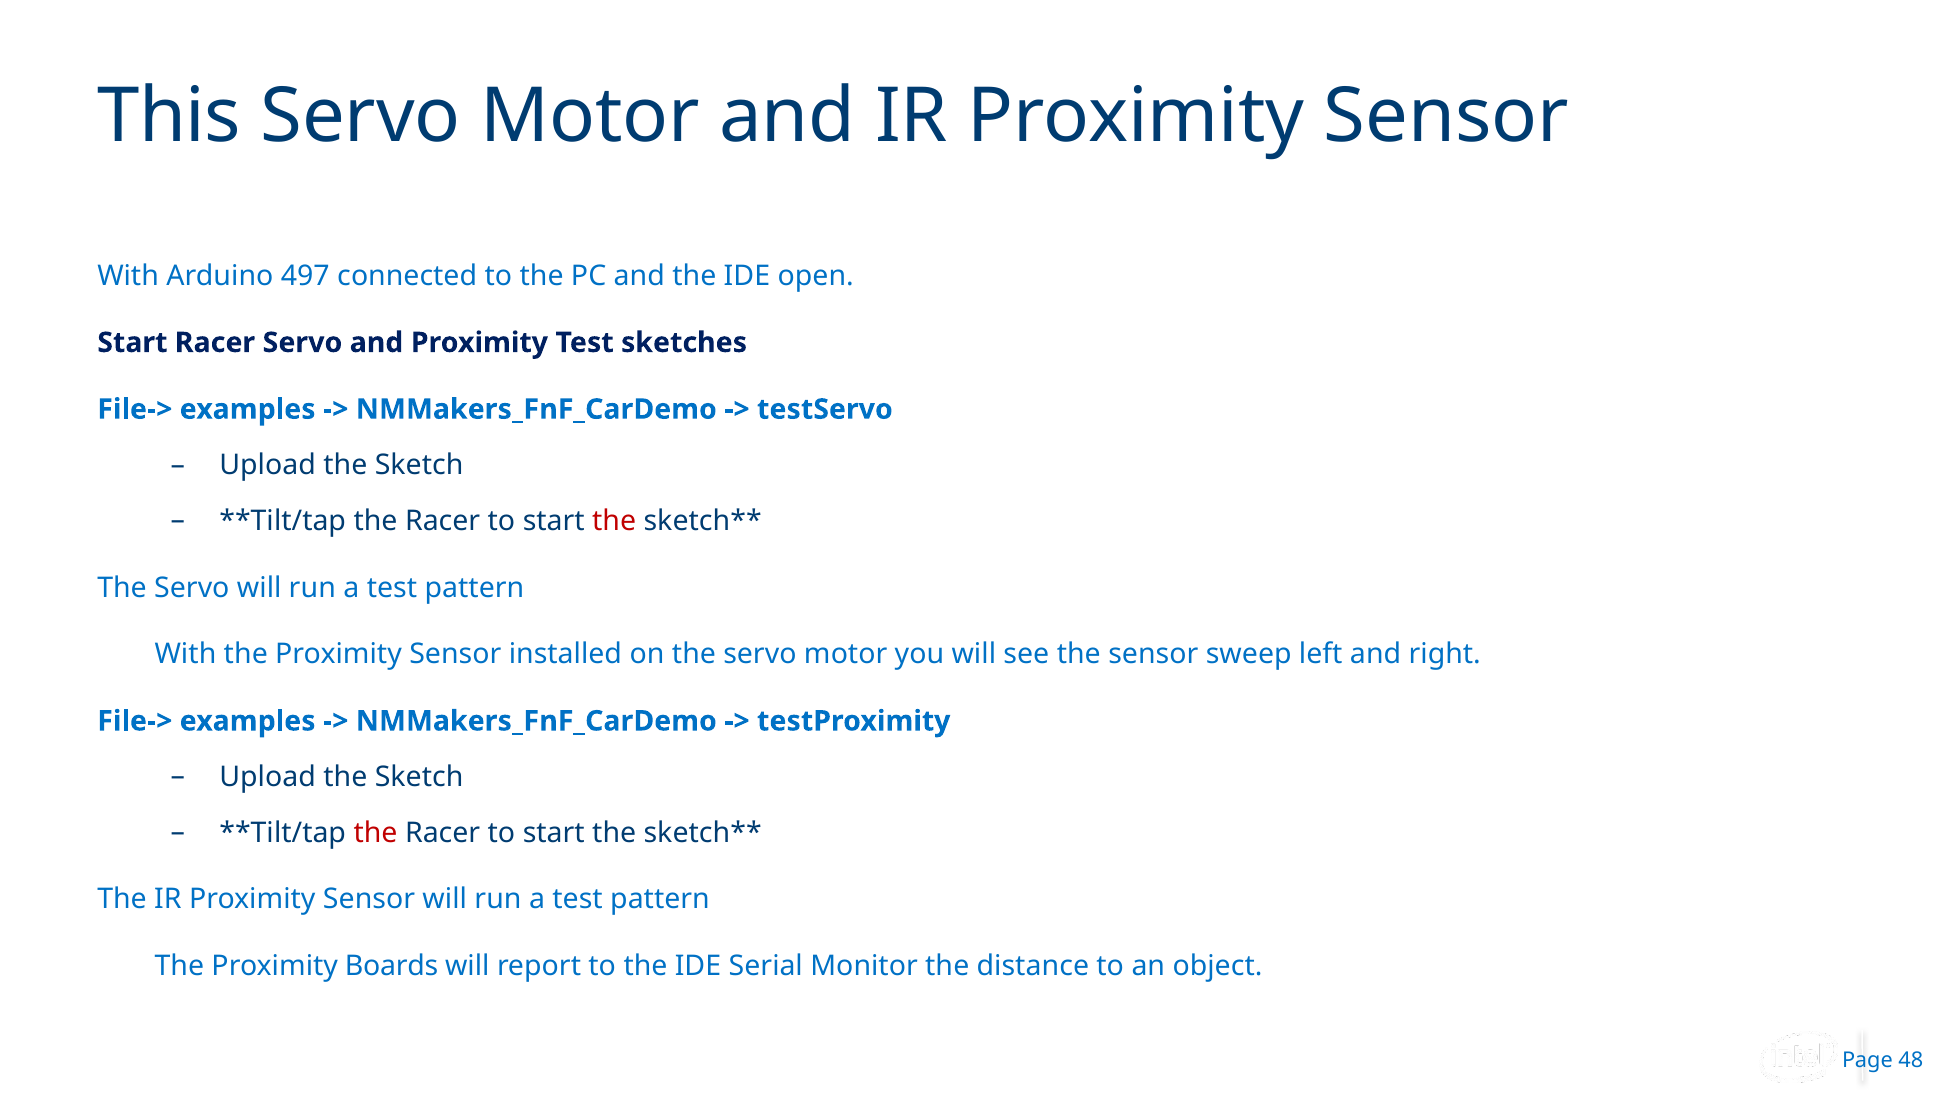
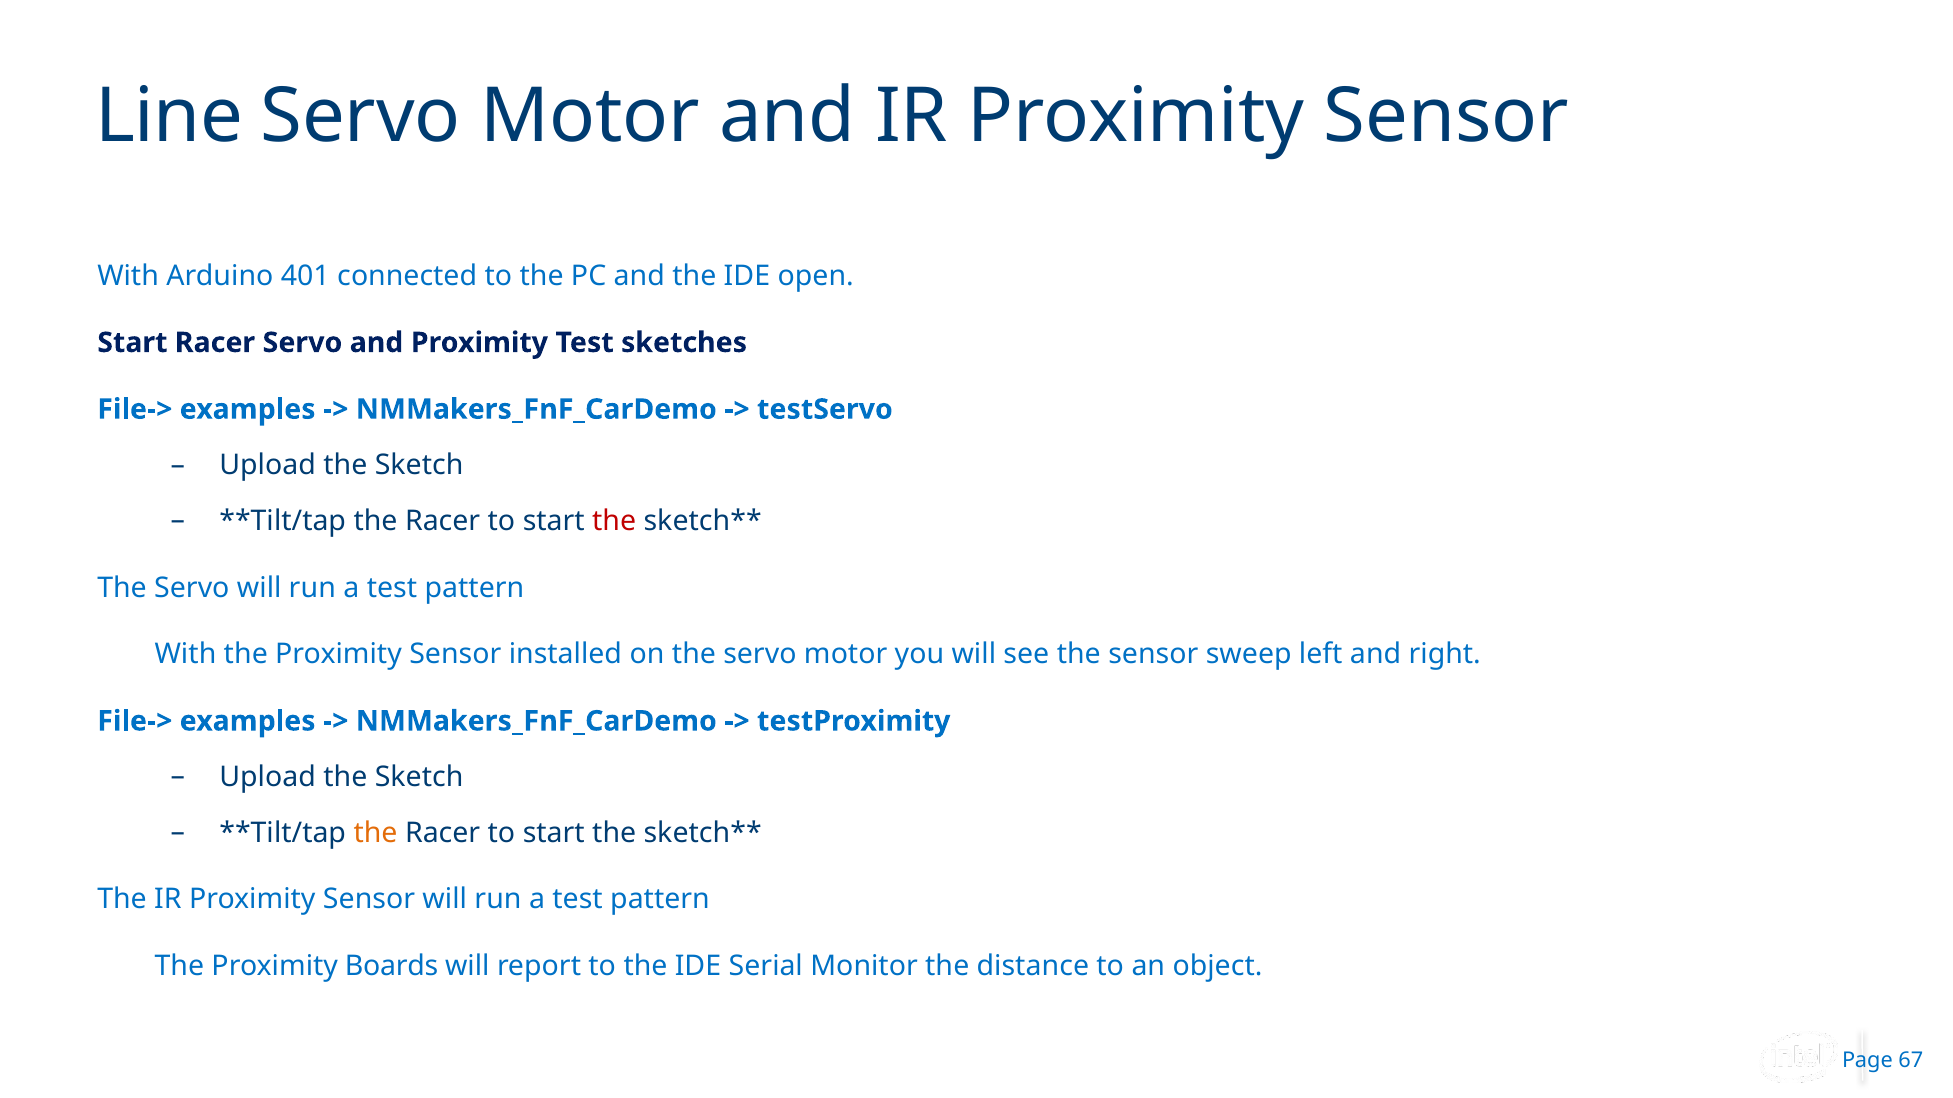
This: This -> Line
497: 497 -> 401
the at (375, 833) colour: red -> orange
48: 48 -> 67
